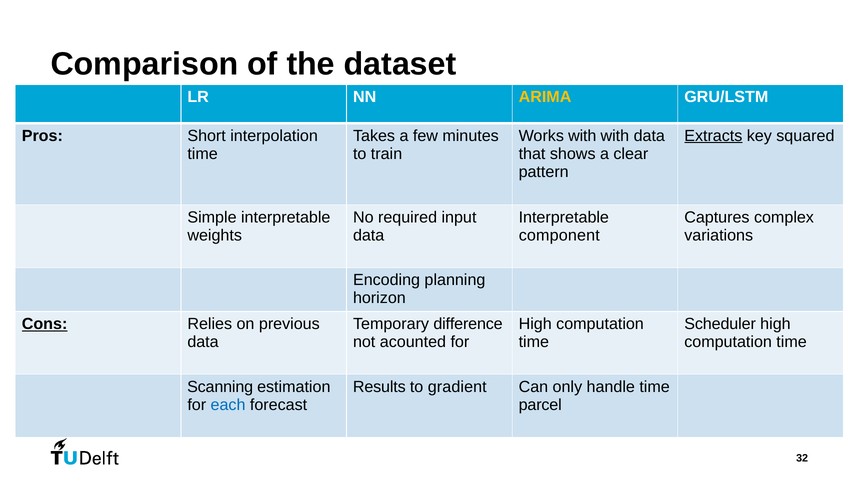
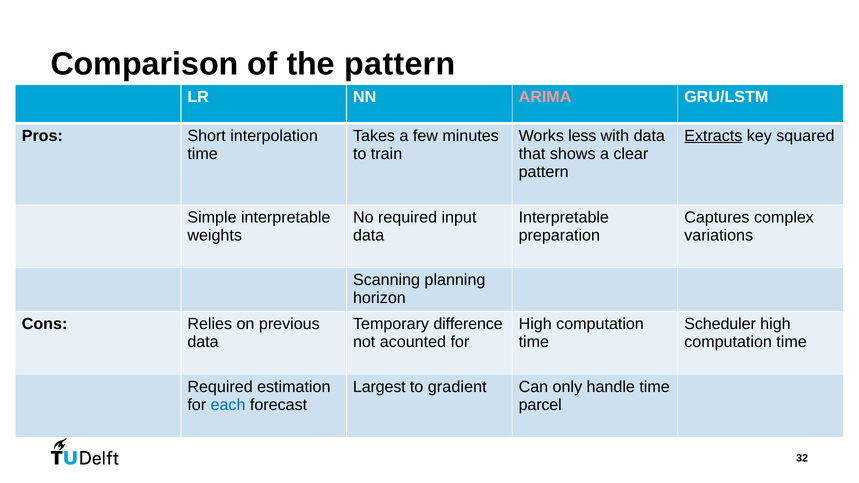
the dataset: dataset -> pattern
ARIMA colour: yellow -> pink
Works with: with -> less
component: component -> preparation
Encoding: Encoding -> Scanning
Cons underline: present -> none
Scanning at (220, 387): Scanning -> Required
Results: Results -> Largest
